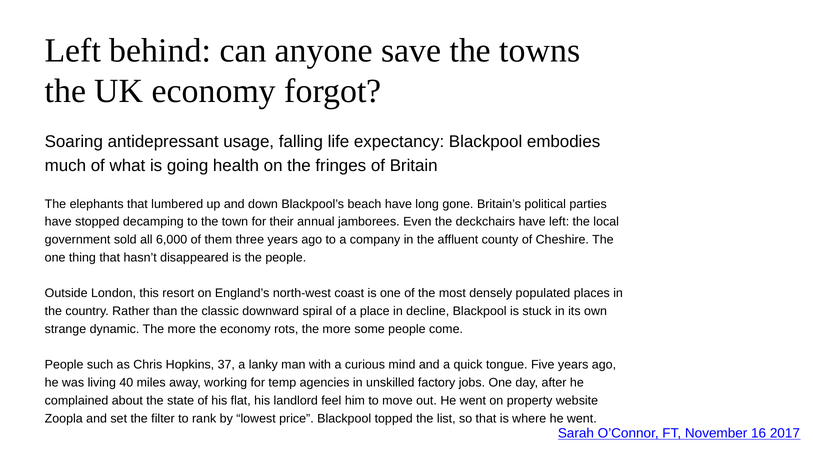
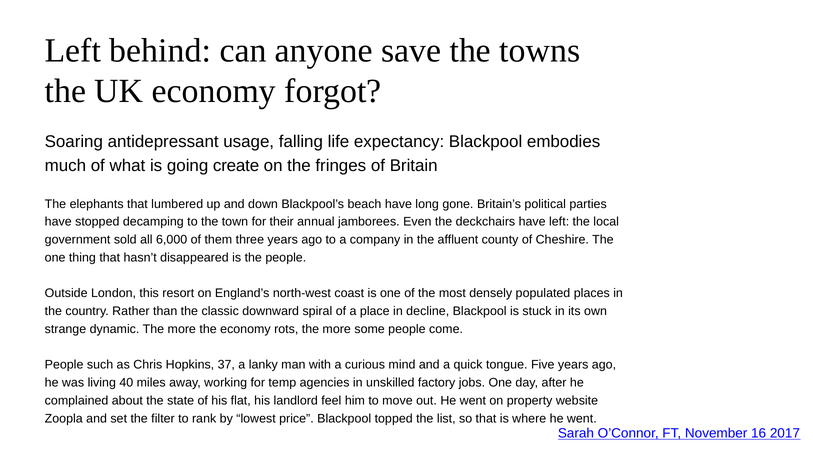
health: health -> create
